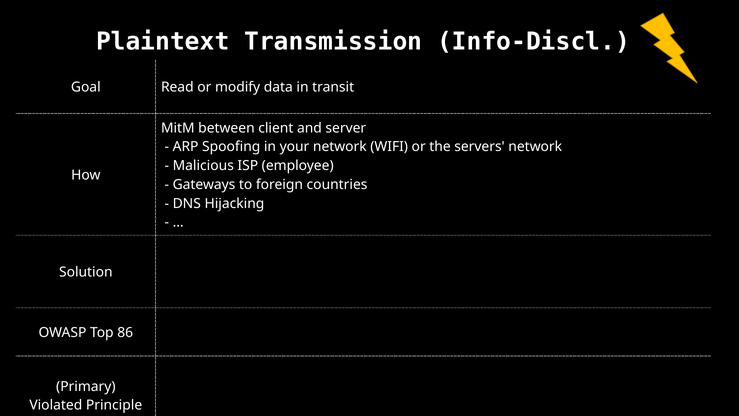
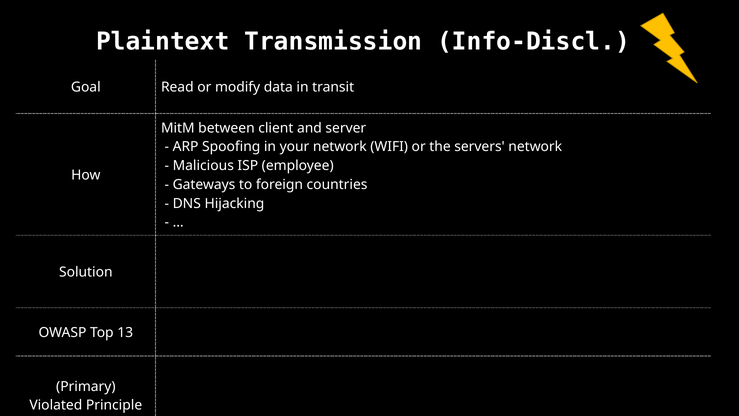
86: 86 -> 13
